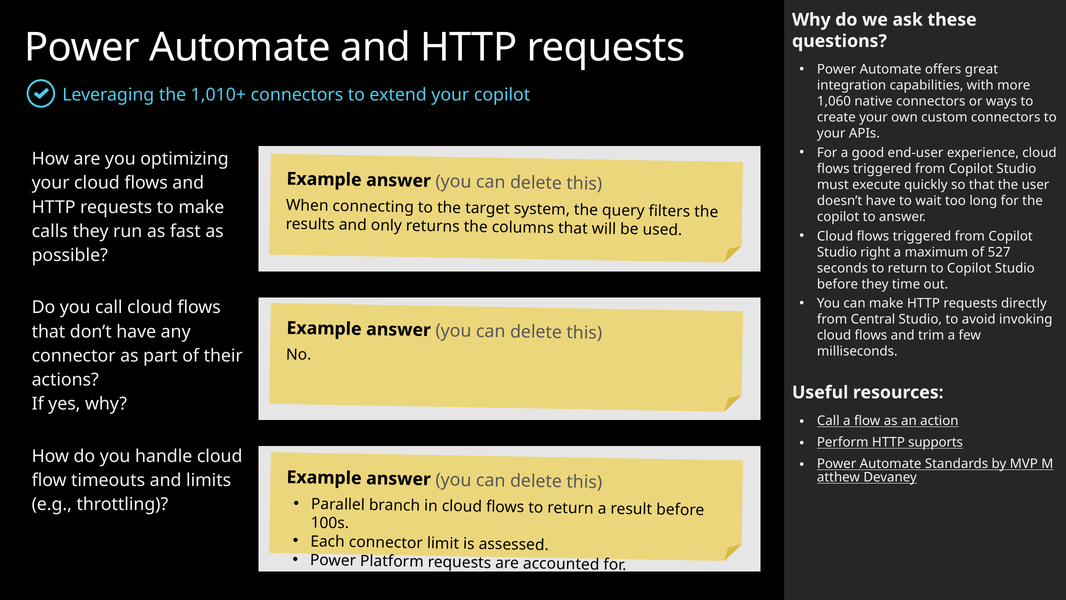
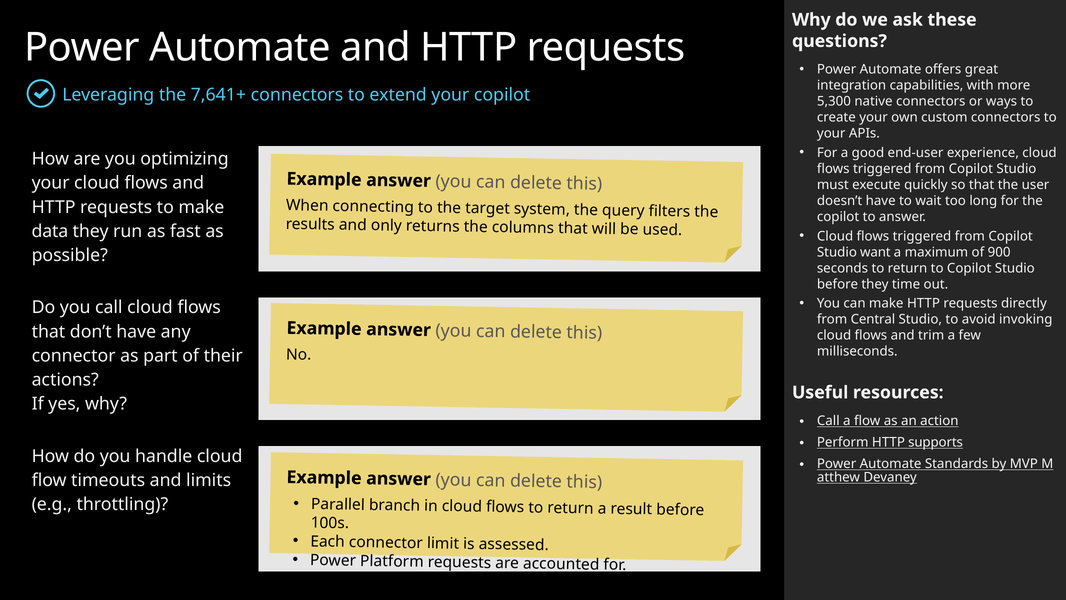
1,010+: 1,010+ -> 7,641+
1,060: 1,060 -> 5,300
calls: calls -> data
right: right -> want
527: 527 -> 900
